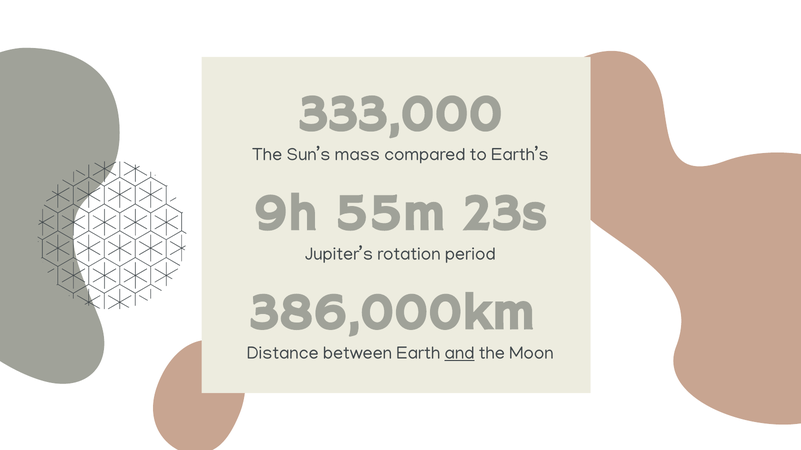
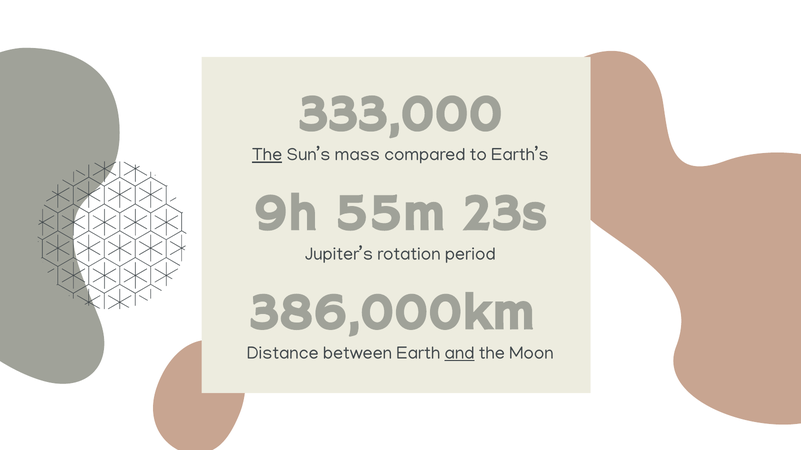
The at (267, 155) underline: none -> present
